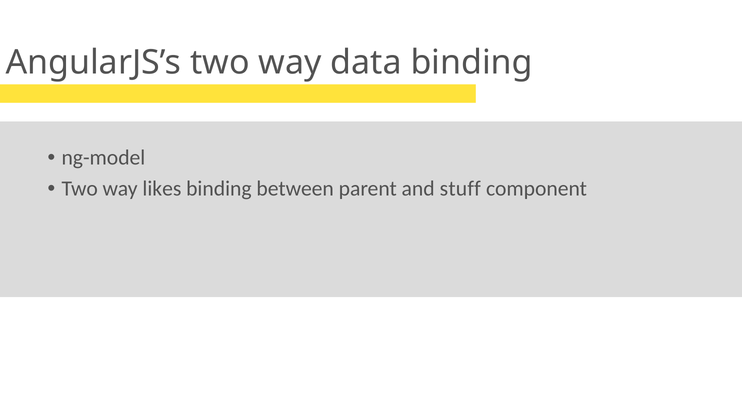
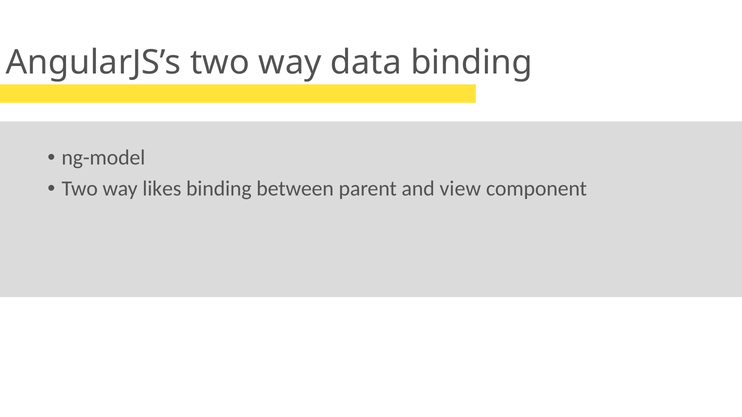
stuff: stuff -> view
